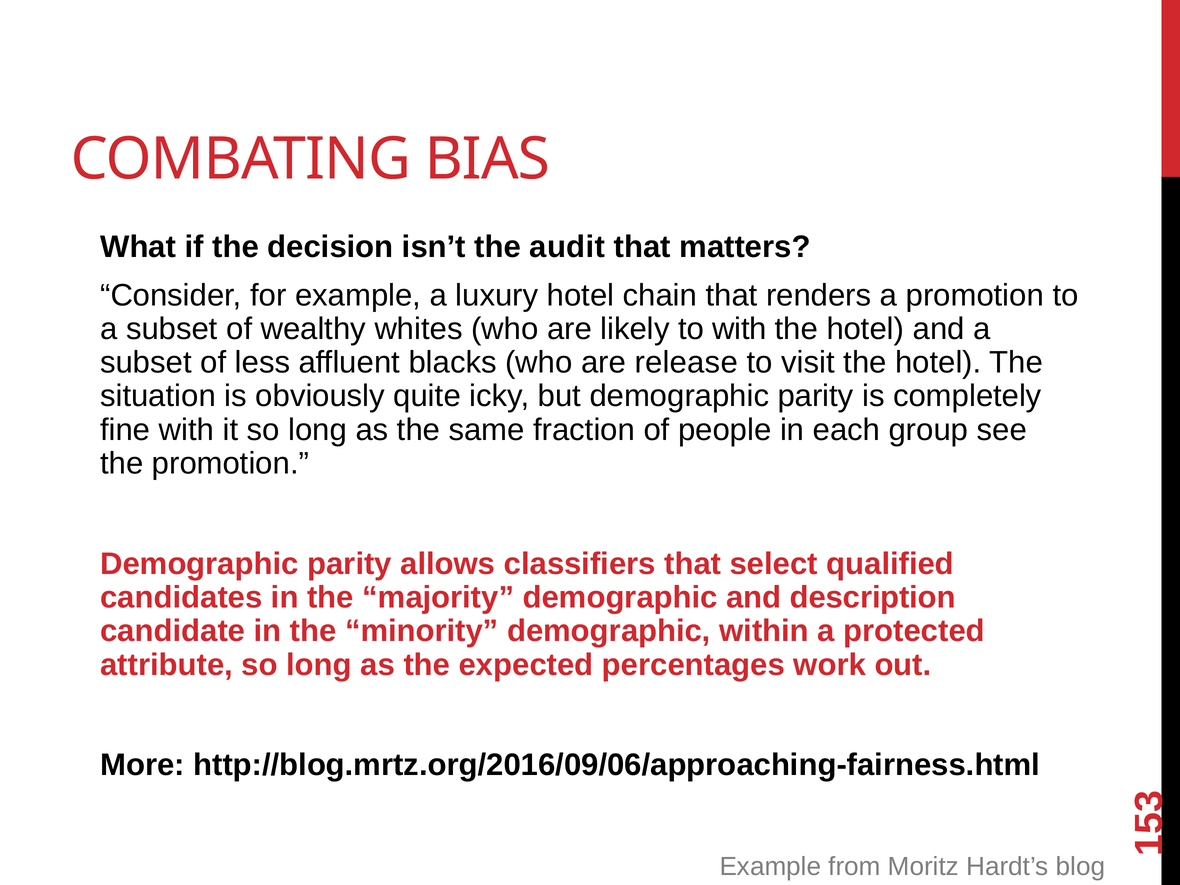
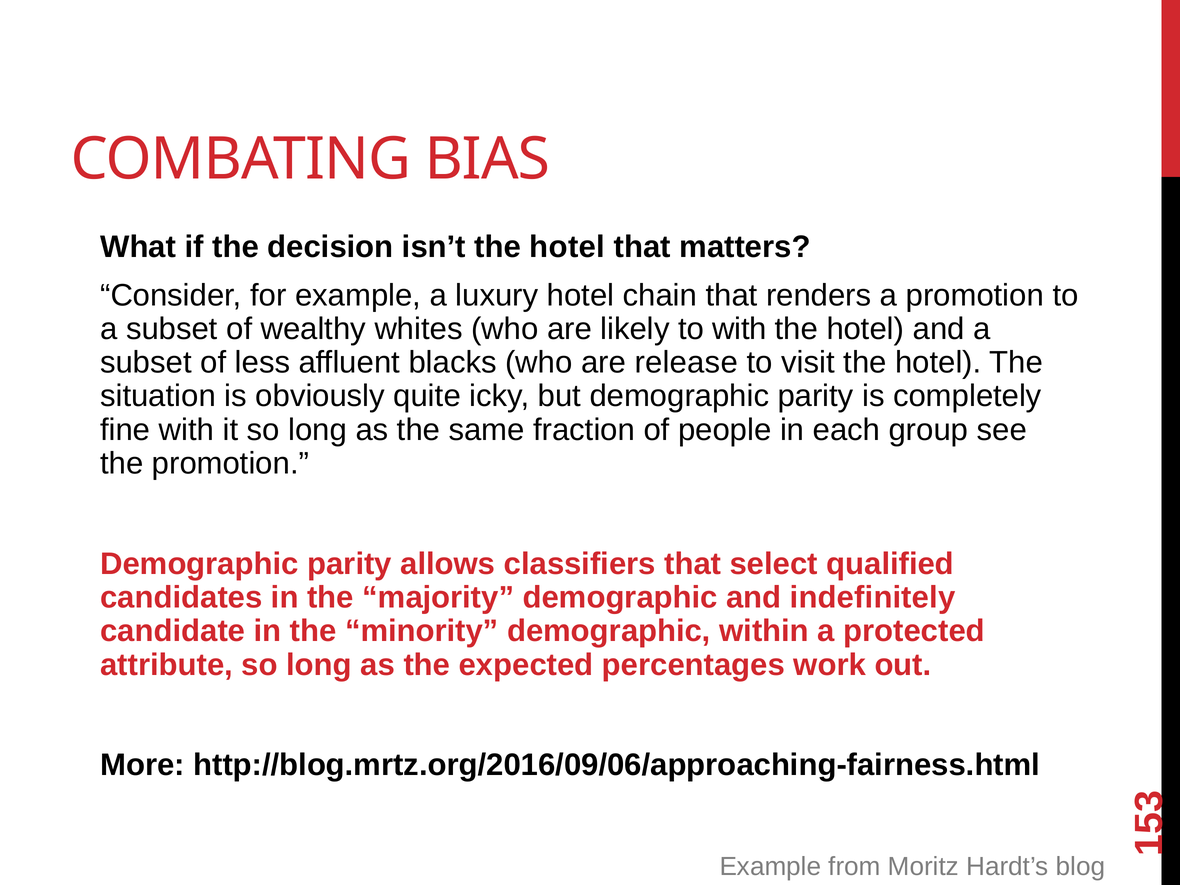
isn’t the audit: audit -> hotel
description: description -> indefinitely
